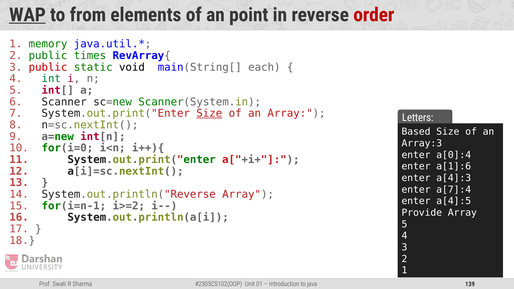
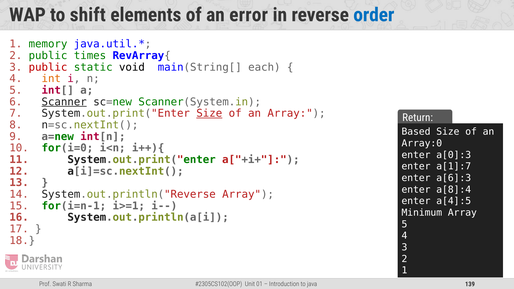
WAP underline: present -> none
from: from -> shift
point: point -> error
order colour: red -> blue
int colour: green -> orange
Scanner underline: none -> present
Letters: Letters -> Return
Array:3: Array:3 -> Array:0
a[0]:4: a[0]:4 -> a[0]:3
a[1]:6: a[1]:6 -> a[1]:7
a[4]:3: a[4]:3 -> a[6]:3
a[7]:4: a[7]:4 -> a[8]:4
i>=2: i>=2 -> i>=1
Provide: Provide -> Minimum
